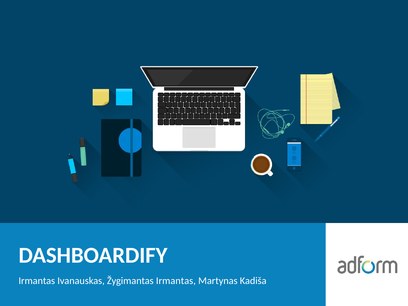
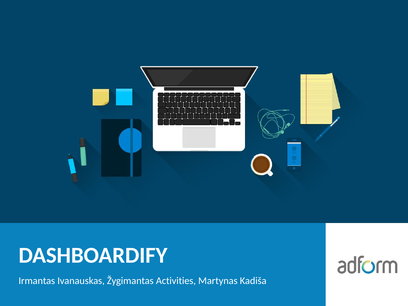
Žygimantas Irmantas: Irmantas -> Activities
